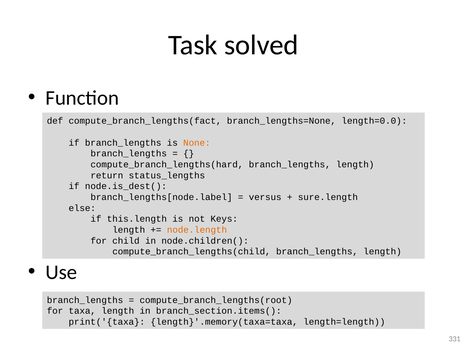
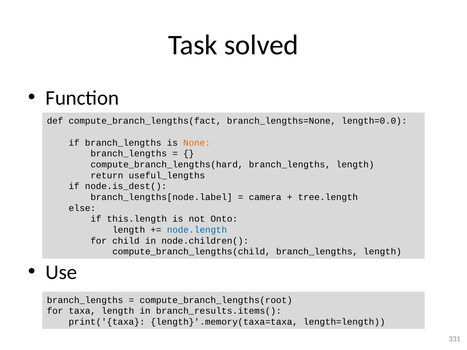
status_lengths: status_lengths -> useful_lengths
versus: versus -> camera
sure.length: sure.length -> tree.length
Keys: Keys -> Onto
node.length colour: orange -> blue
branch_section.items(: branch_section.items( -> branch_results.items(
